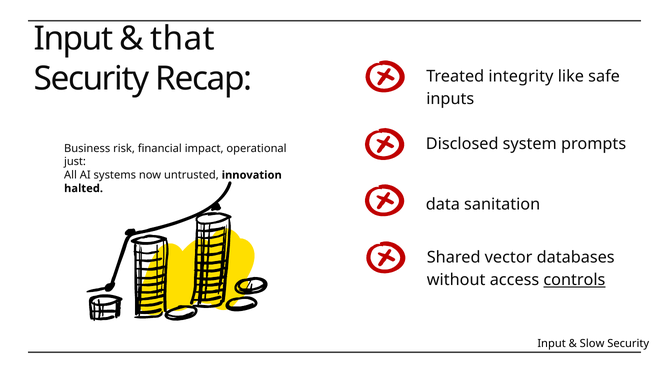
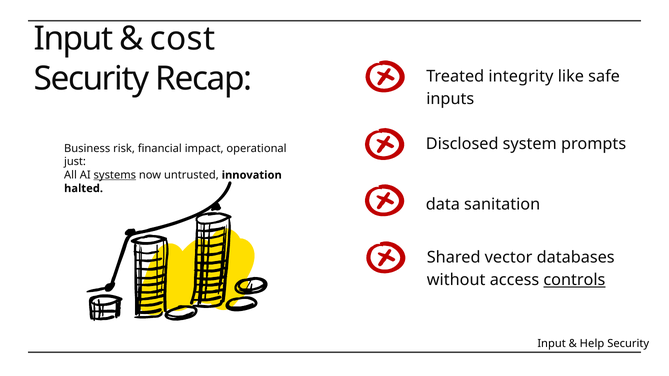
that: that -> cost
systems underline: none -> present
Slow: Slow -> Help
